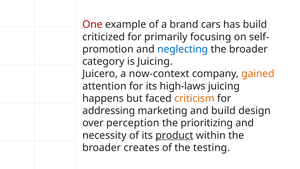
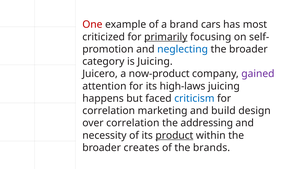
has build: build -> most
primarily underline: none -> present
now-context: now-context -> now-product
gained colour: orange -> purple
criticism colour: orange -> blue
addressing at (109, 111): addressing -> correlation
over perception: perception -> correlation
prioritizing: prioritizing -> addressing
testing: testing -> brands
